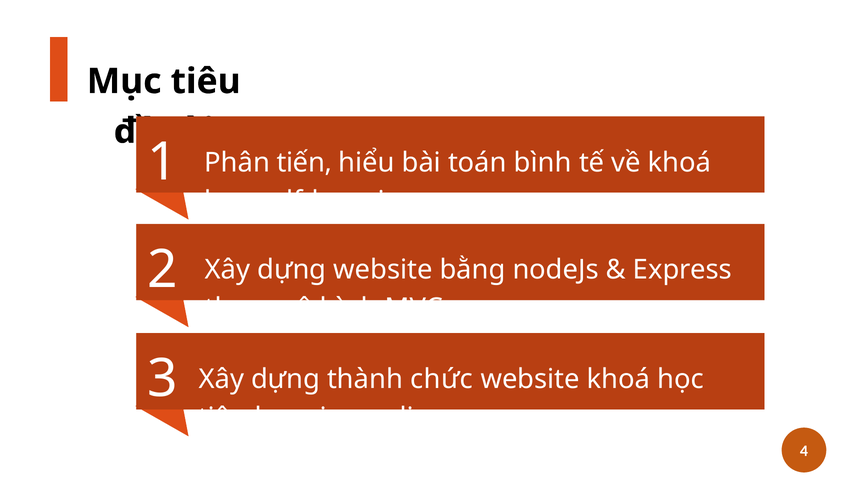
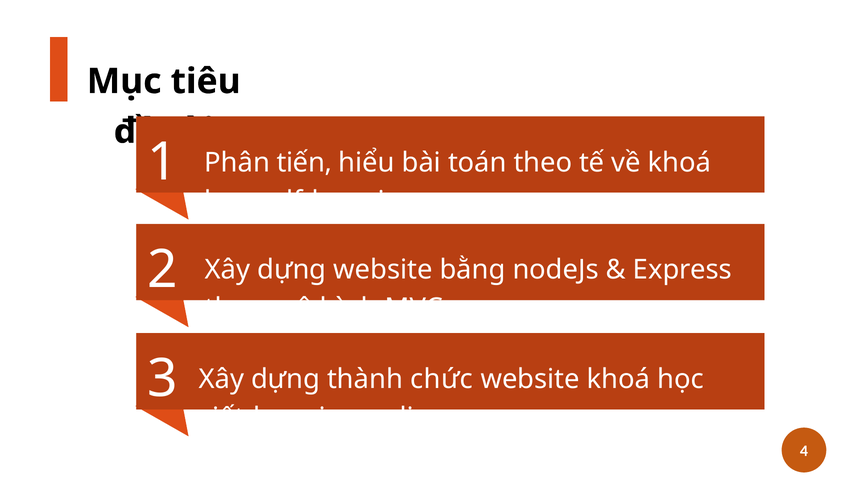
toán bình: bình -> theo
tiêu-learning: tiêu-learning -> viết-learning
